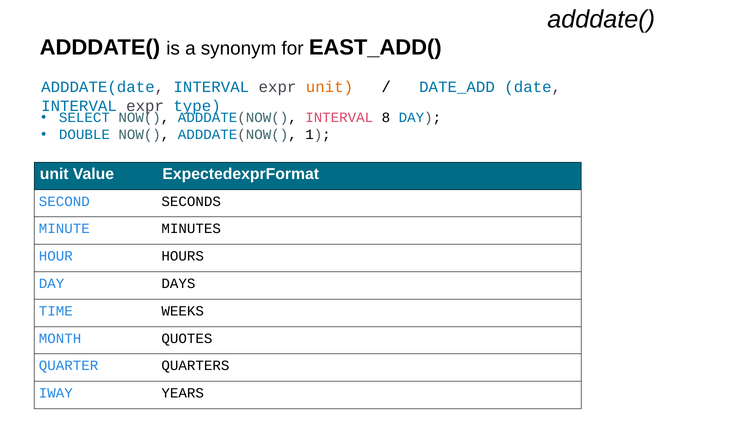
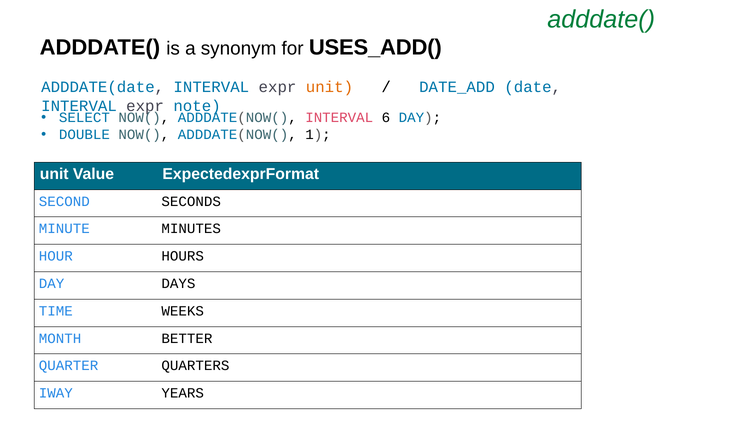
adddate( at (601, 20) colour: black -> green
EAST_ADD(: EAST_ADD( -> USES_ADD(
type: type -> note
8: 8 -> 6
QUOTES: QUOTES -> BETTER
